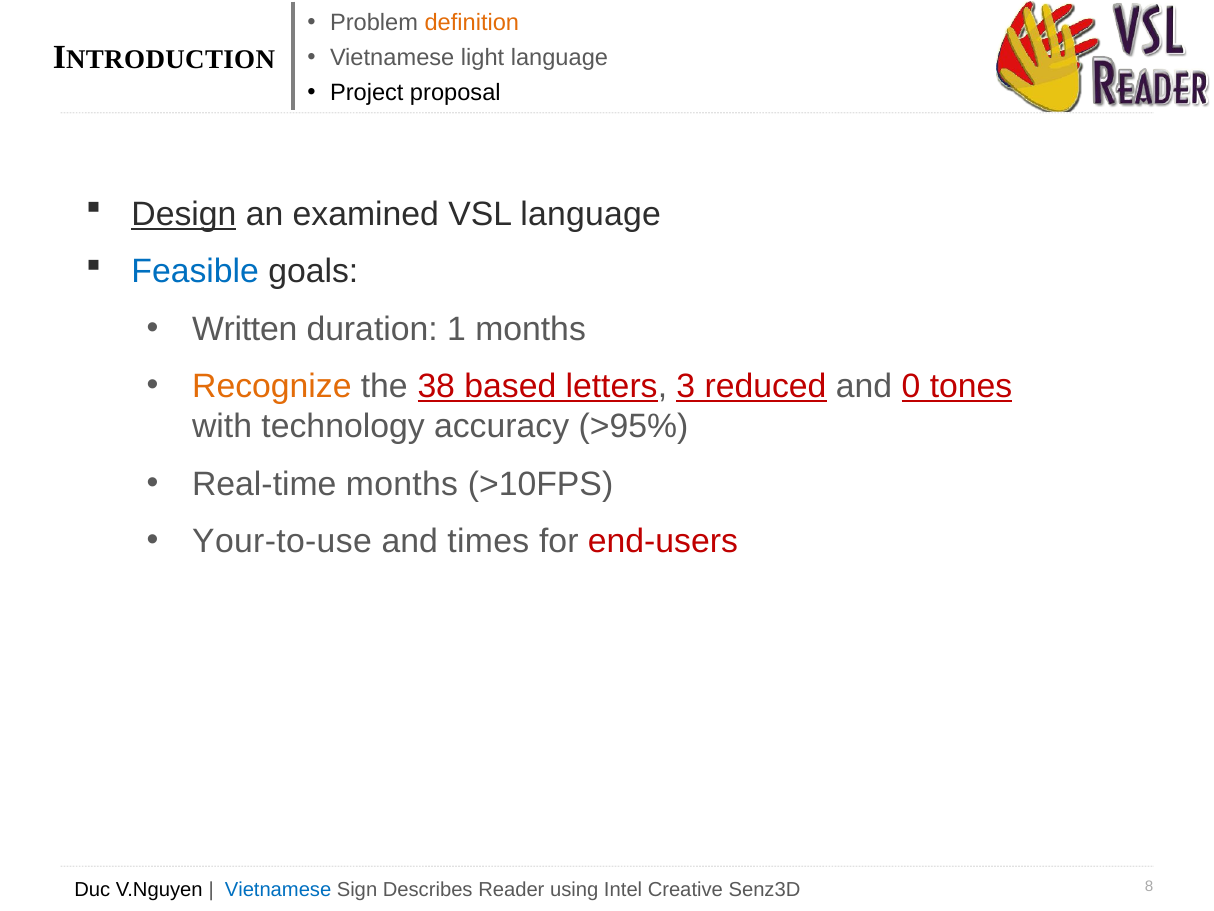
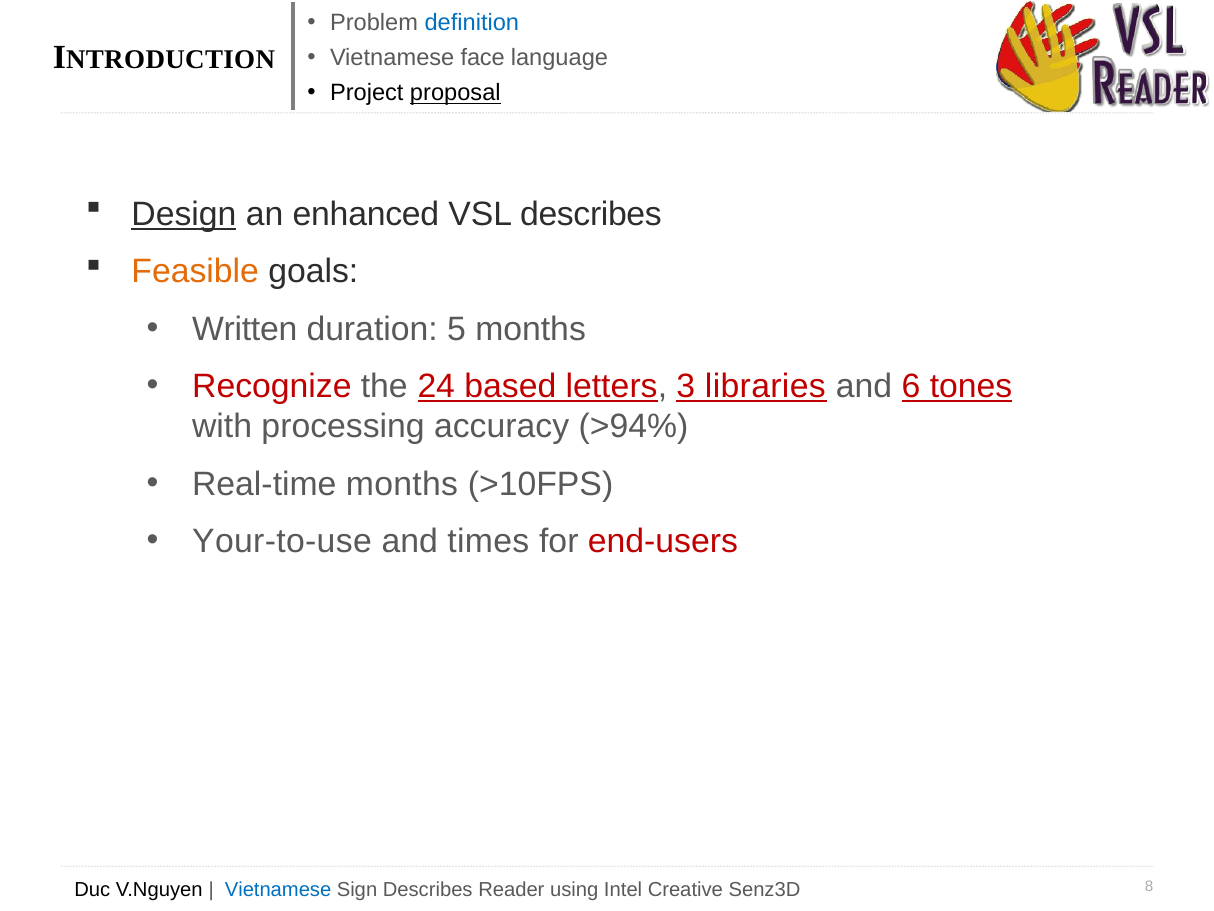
definition colour: orange -> blue
light: light -> face
proposal underline: none -> present
examined: examined -> enhanced
VSL language: language -> describes
Feasible colour: blue -> orange
1: 1 -> 5
Recognize colour: orange -> red
38: 38 -> 24
reduced: reduced -> libraries
0: 0 -> 6
technology: technology -> processing
>95%: >95% -> >94%
